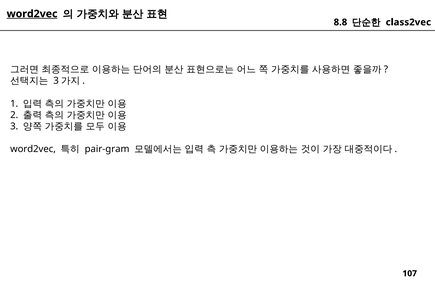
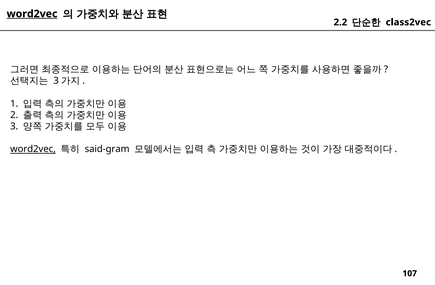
8.8: 8.8 -> 2.2
word2vec at (33, 150) underline: none -> present
pair-gram: pair-gram -> said-gram
